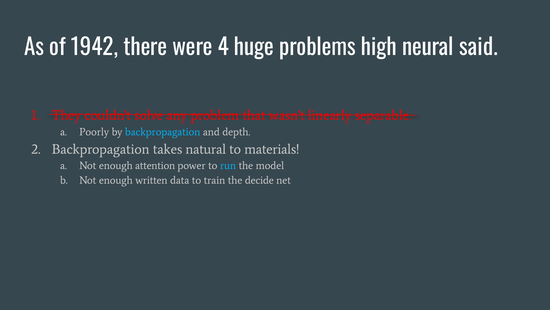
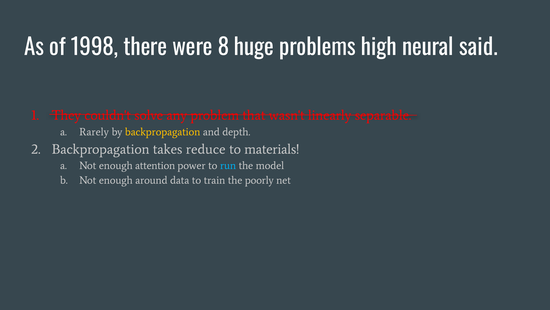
1942: 1942 -> 1998
4: 4 -> 8
Poorly: Poorly -> Rarely
backpropagation at (163, 132) colour: light blue -> yellow
natural: natural -> reduce
written: written -> around
decide: decide -> poorly
